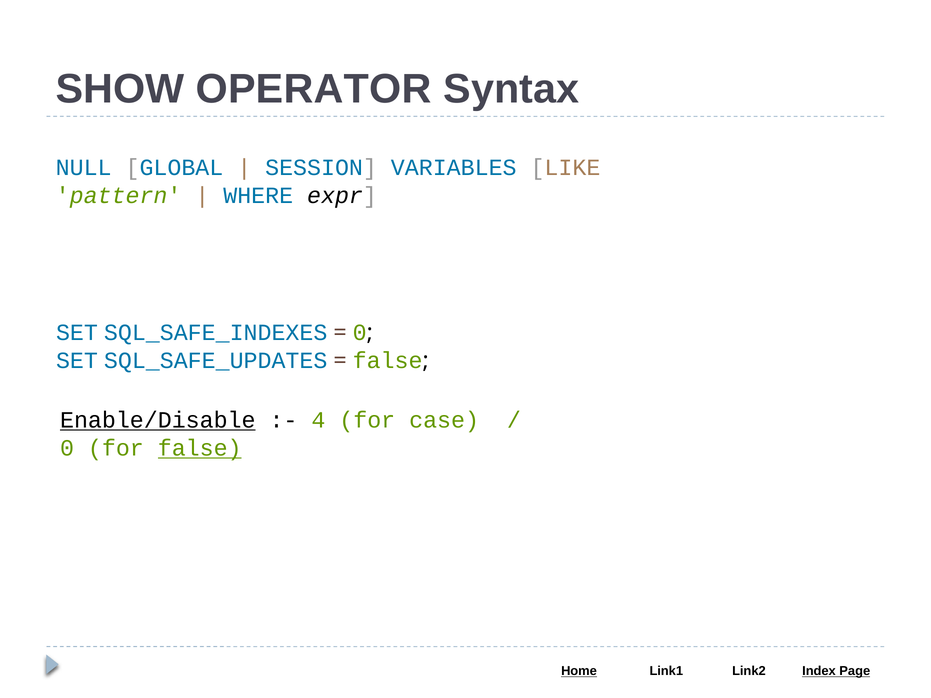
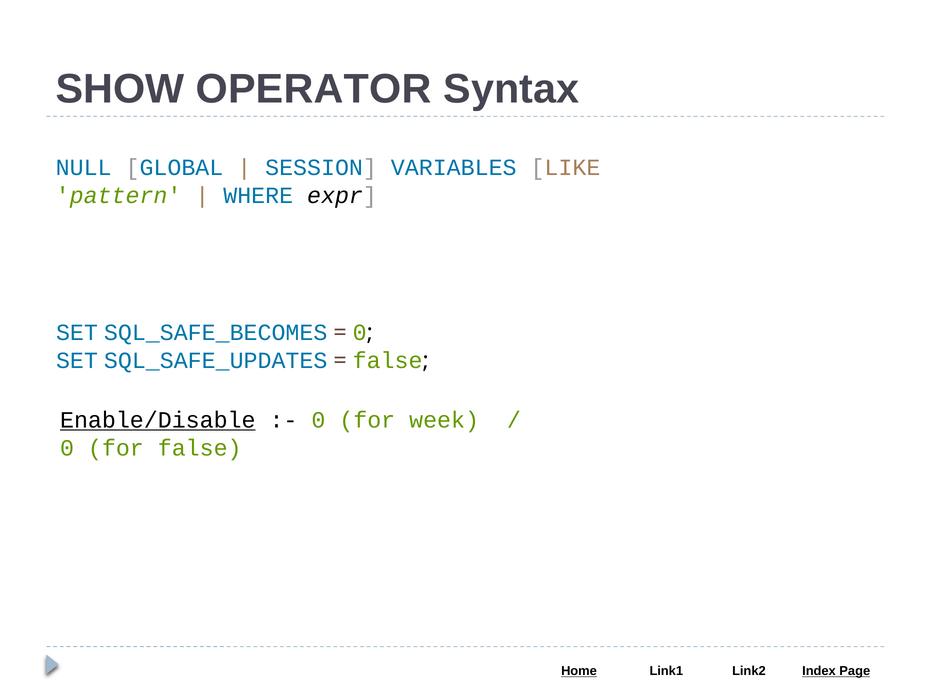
SQL_SAFE_INDEXES: SQL_SAFE_INDEXES -> SQL_SAFE_BECOMES
4 at (318, 420): 4 -> 0
case: case -> week
false at (200, 448) underline: present -> none
